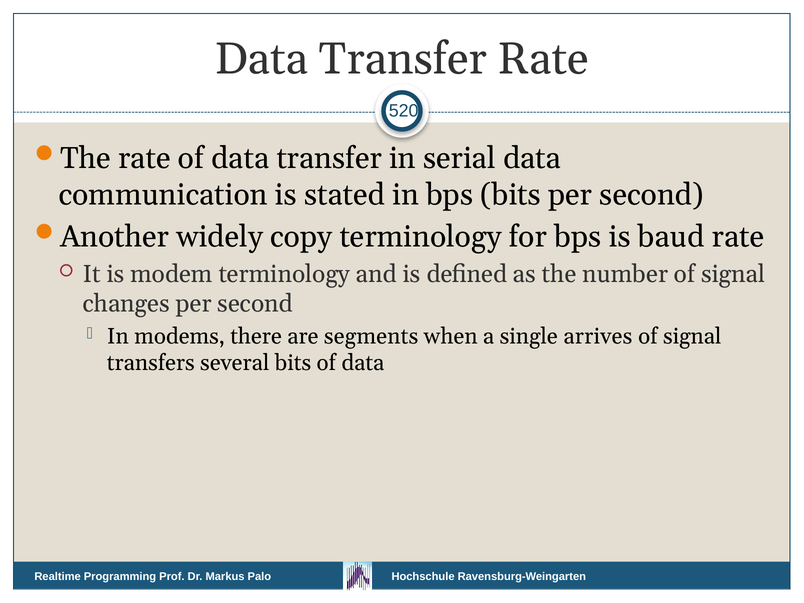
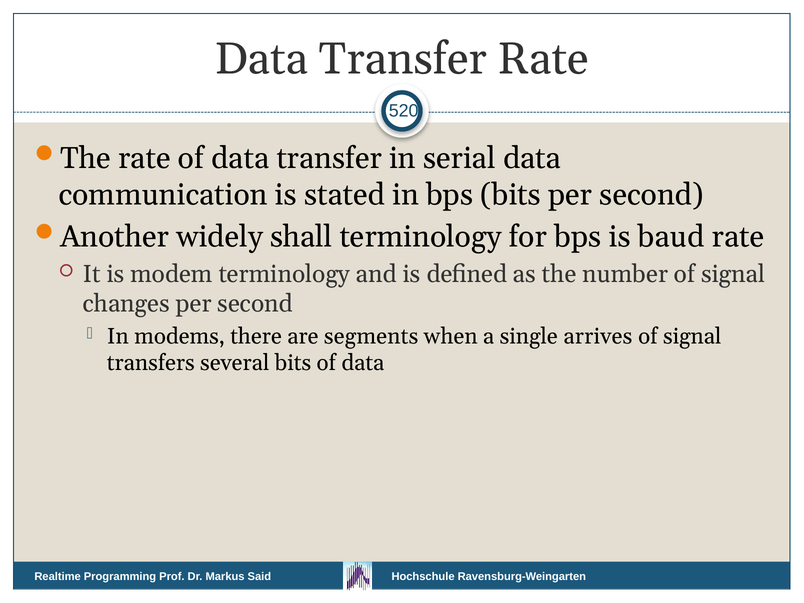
copy: copy -> shall
Palo: Palo -> Said
